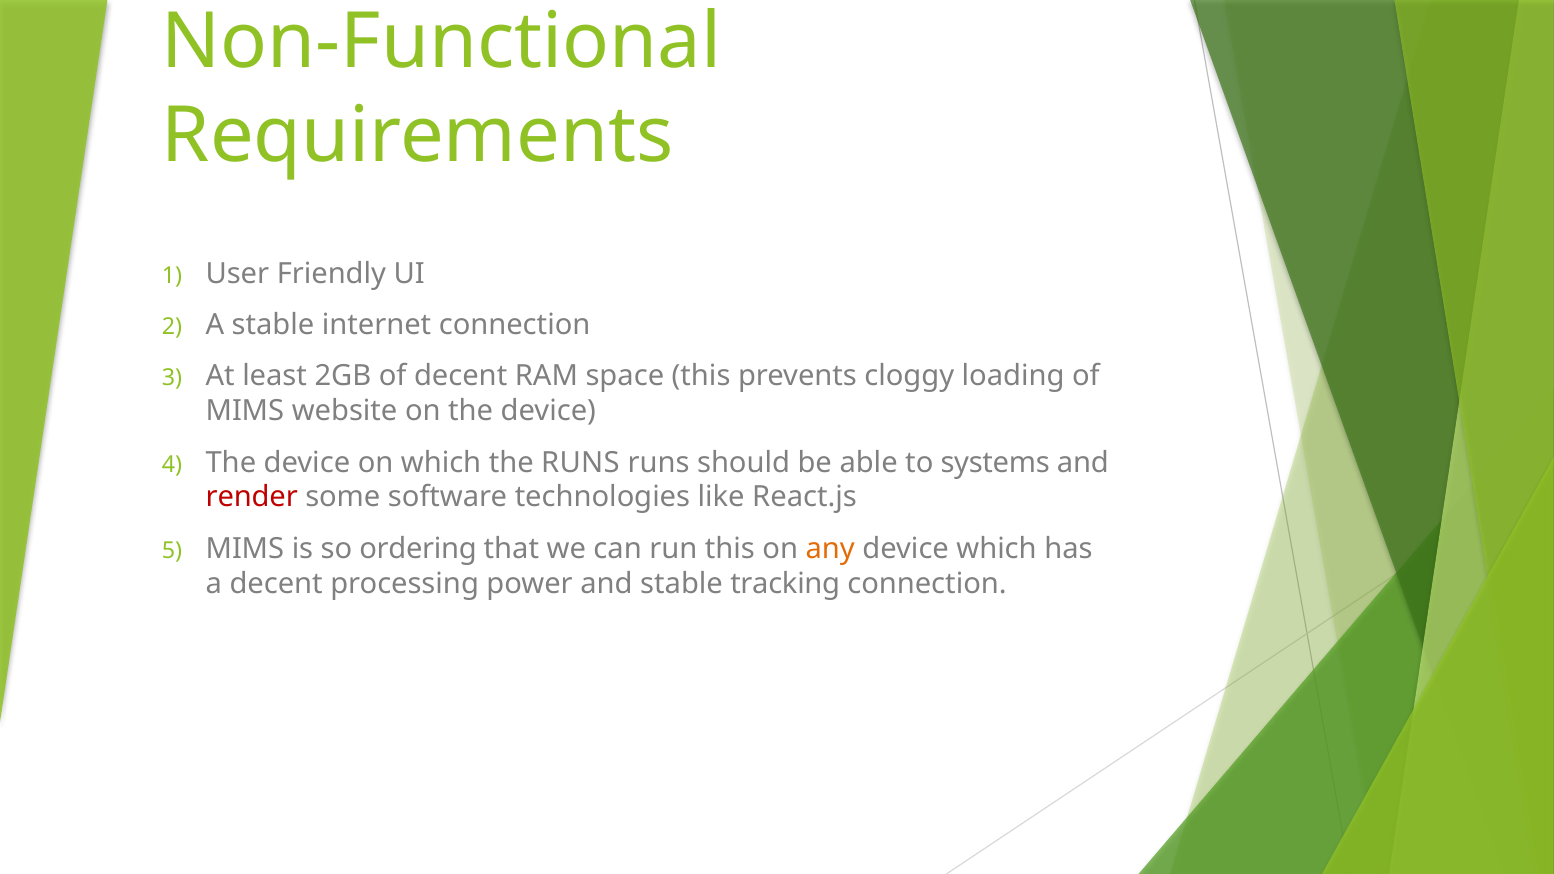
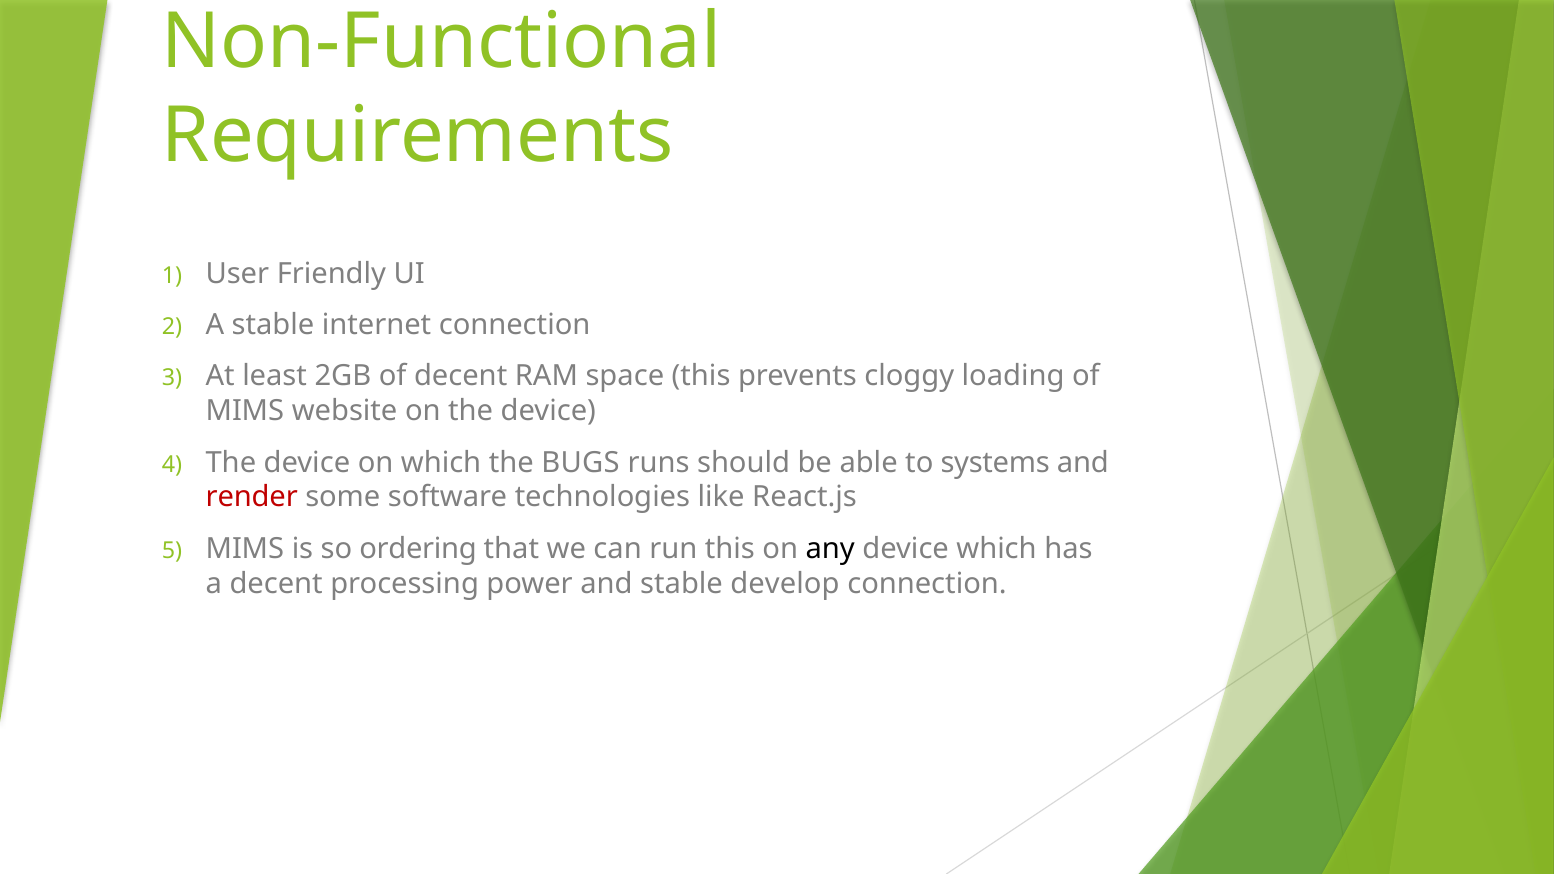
the RUNS: RUNS -> BUGS
any colour: orange -> black
tracking: tracking -> develop
